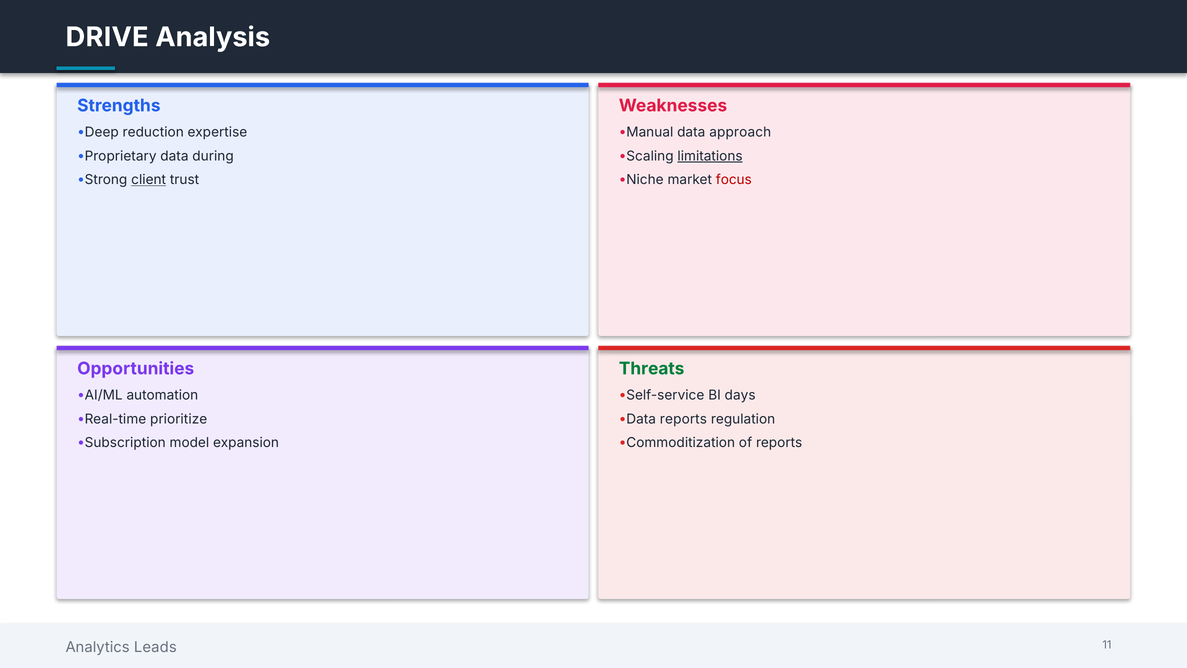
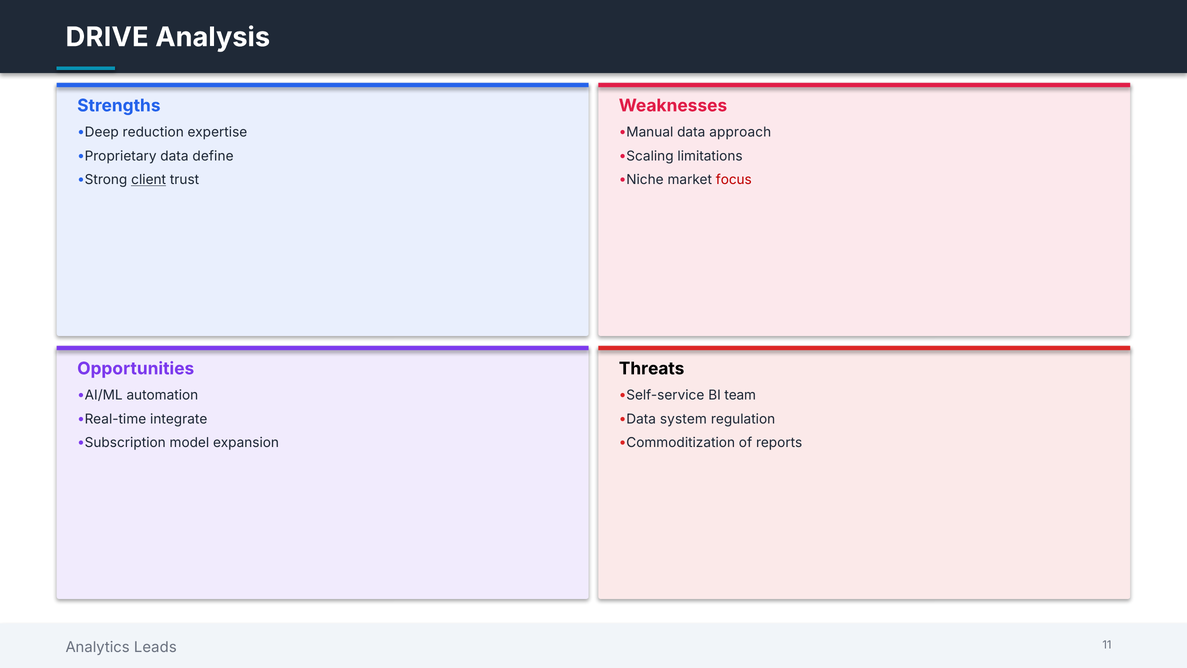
during: during -> define
limitations underline: present -> none
Threats colour: green -> black
days: days -> team
prioritize: prioritize -> integrate
Data reports: reports -> system
